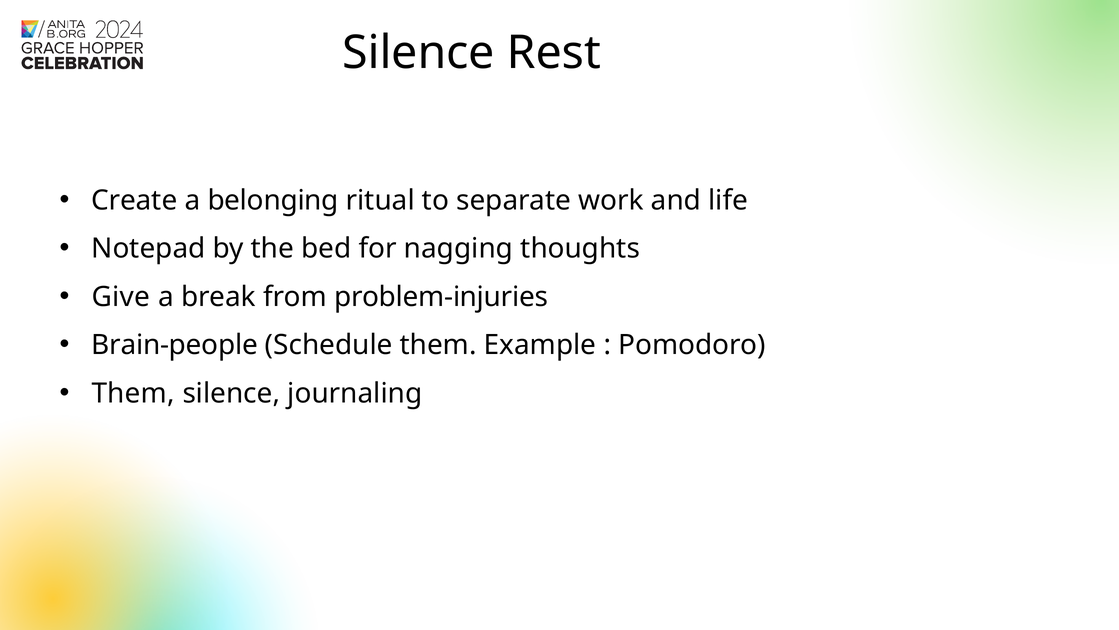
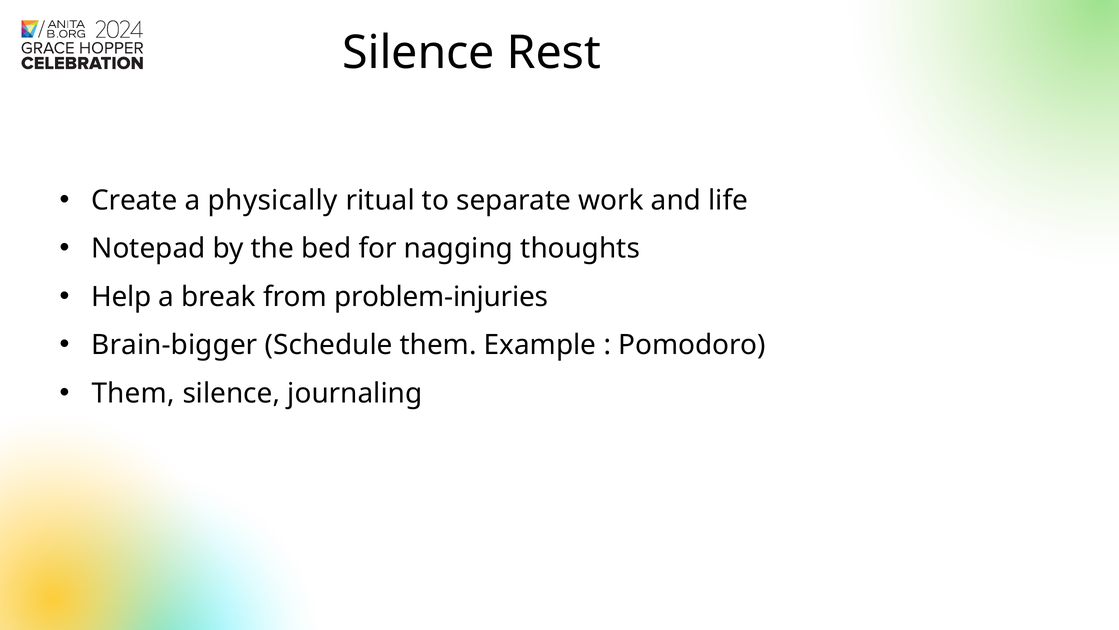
belonging: belonging -> physically
Give: Give -> Help
Brain-people: Brain-people -> Brain-bigger
